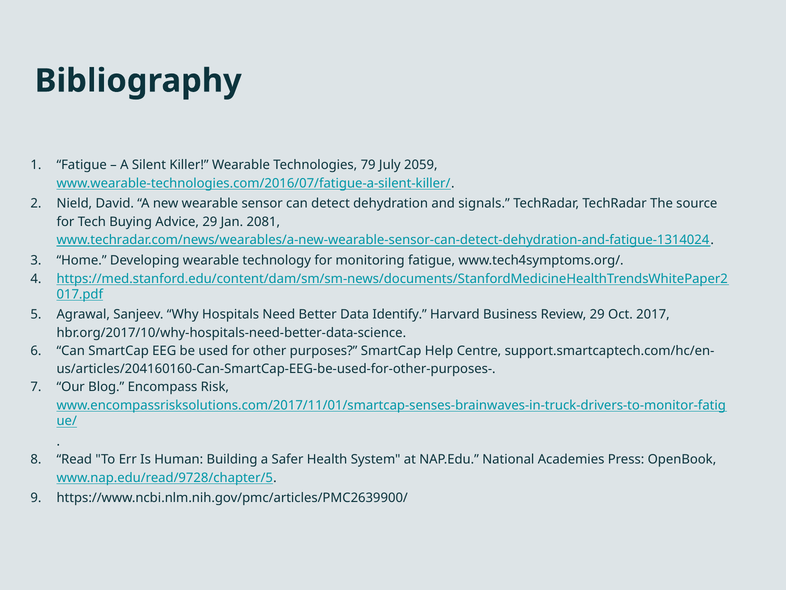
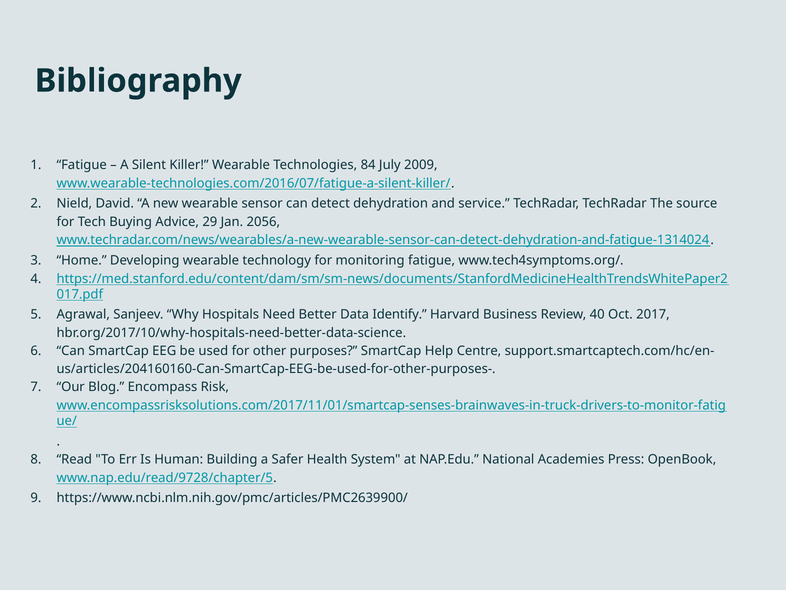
79: 79 -> 84
2059: 2059 -> 2009
signals: signals -> service
2081: 2081 -> 2056
Review 29: 29 -> 40
